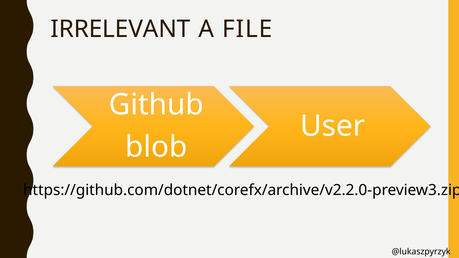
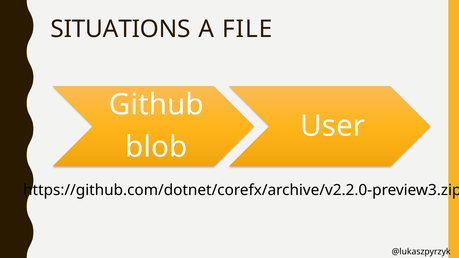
IRRELEVANT: IRRELEVANT -> SITUATIONS
